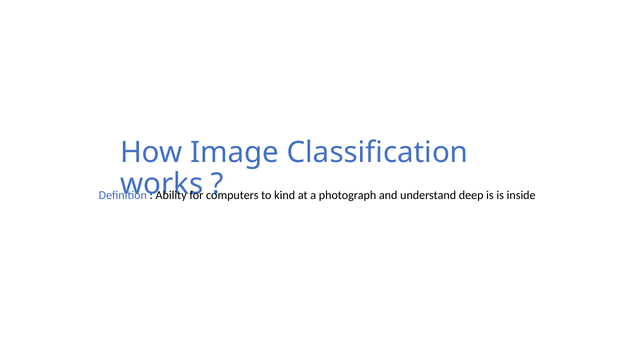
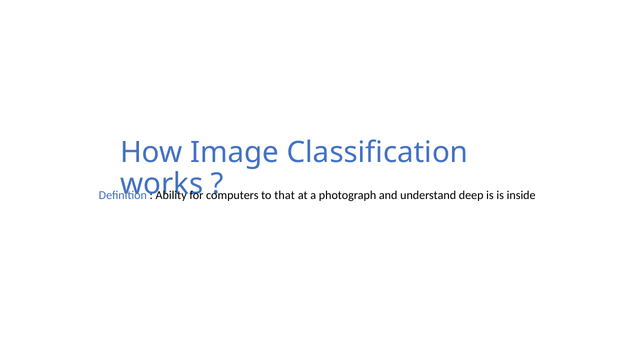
kind: kind -> that
